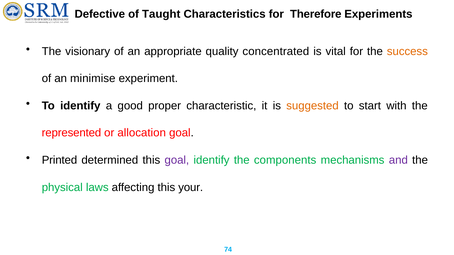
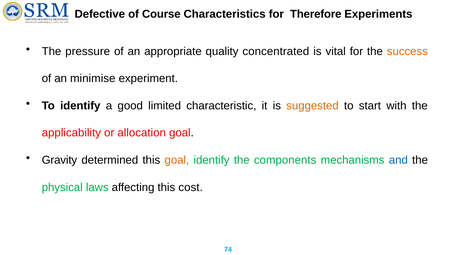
Taught: Taught -> Course
visionary: visionary -> pressure
proper: proper -> limited
represented: represented -> applicability
Printed: Printed -> Gravity
goal at (177, 160) colour: purple -> orange
and colour: purple -> blue
your: your -> cost
